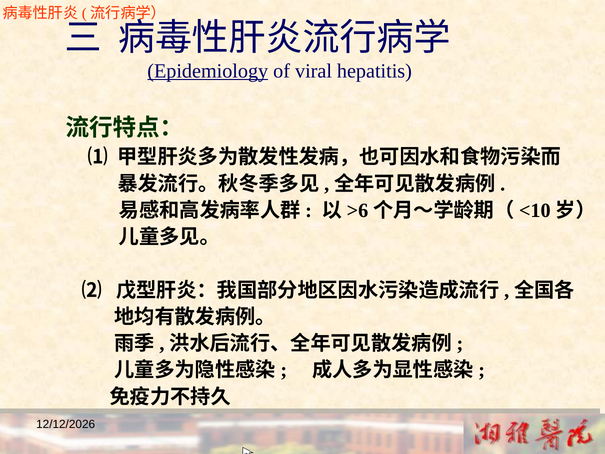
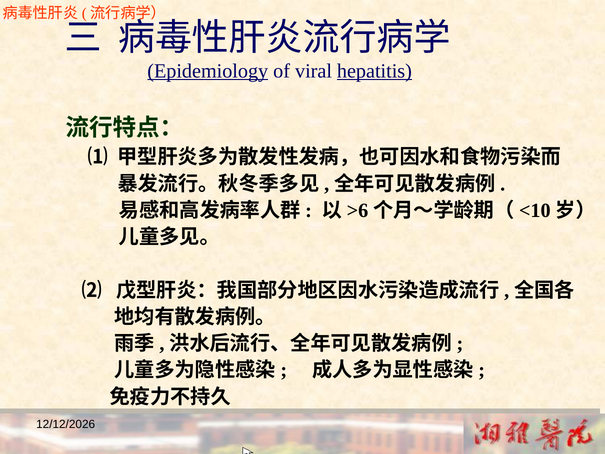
hepatitis underline: none -> present
